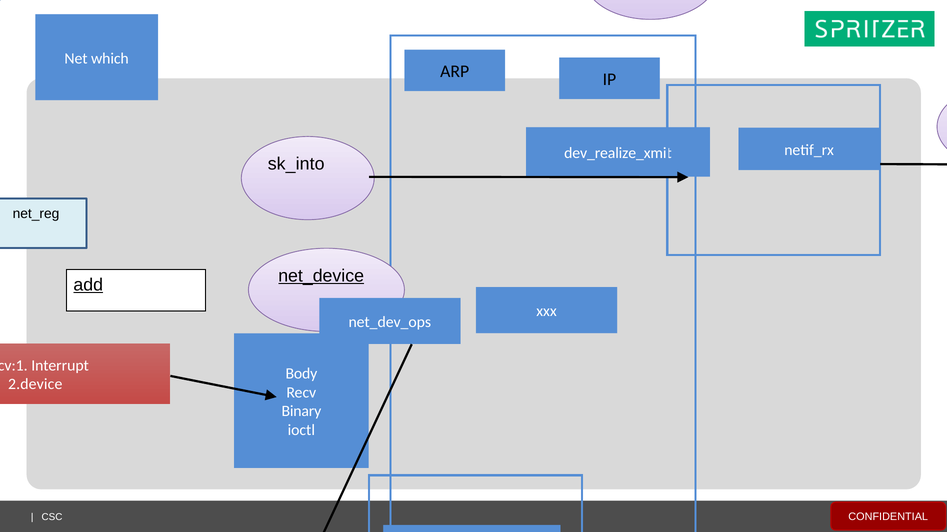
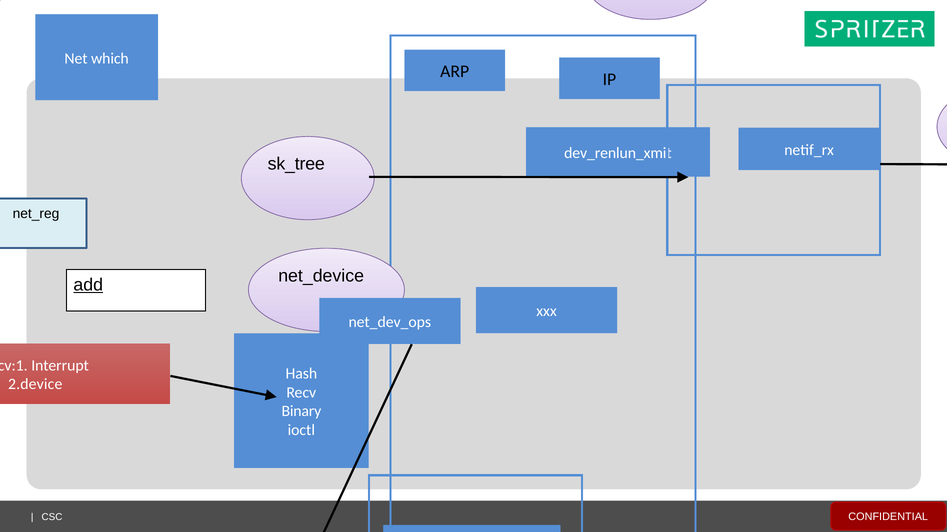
dev_realize_xmit: dev_realize_xmit -> dev_renlun_xmit
sk_into: sk_into -> sk_tree
net_device underline: present -> none
Body: Body -> Hash
